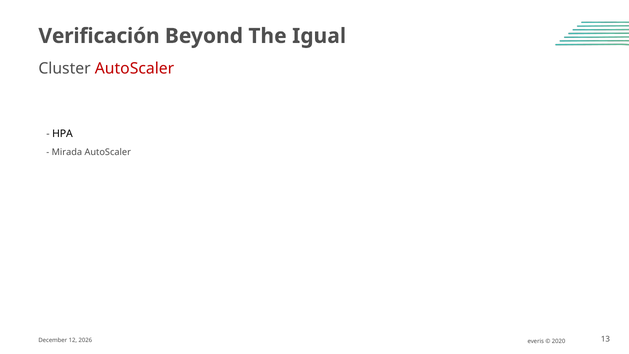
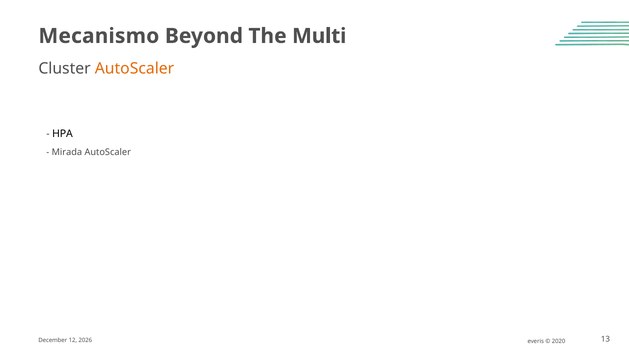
Verificación: Verificación -> Mecanismo
Igual: Igual -> Multi
AutoScaler at (134, 69) colour: red -> orange
